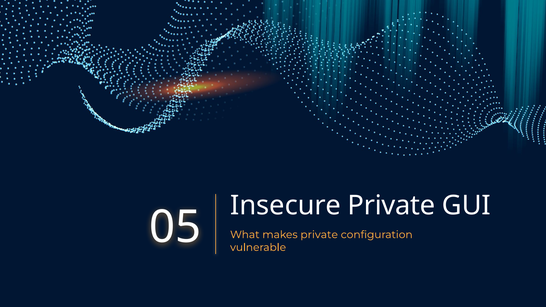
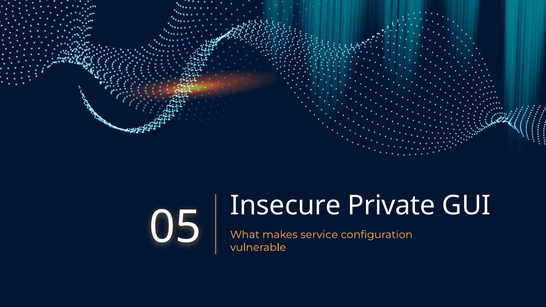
makes private: private -> service
